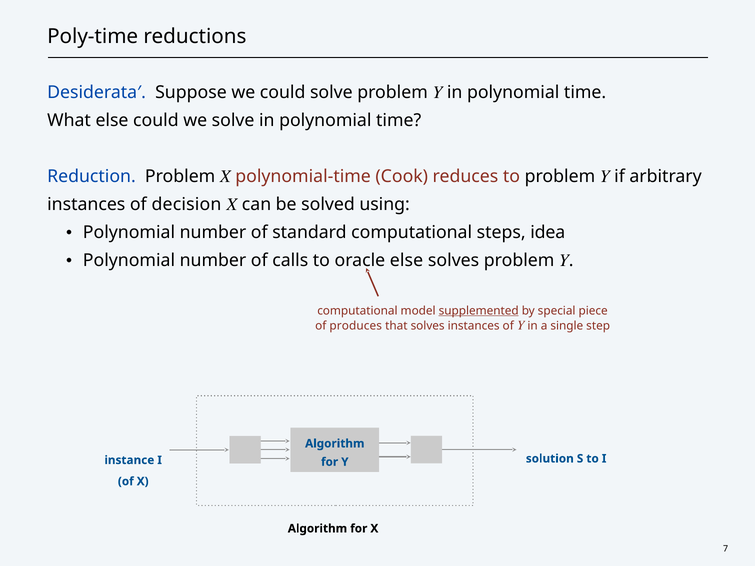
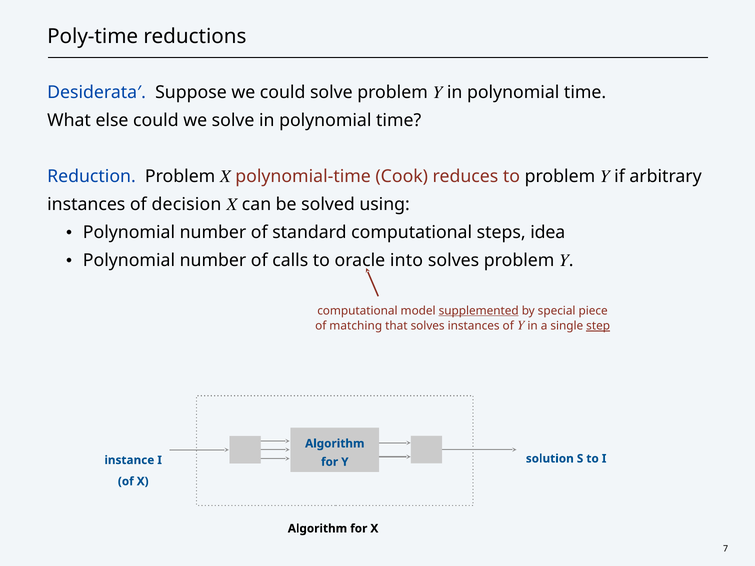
oracle else: else -> into
produces: produces -> matching
step underline: none -> present
